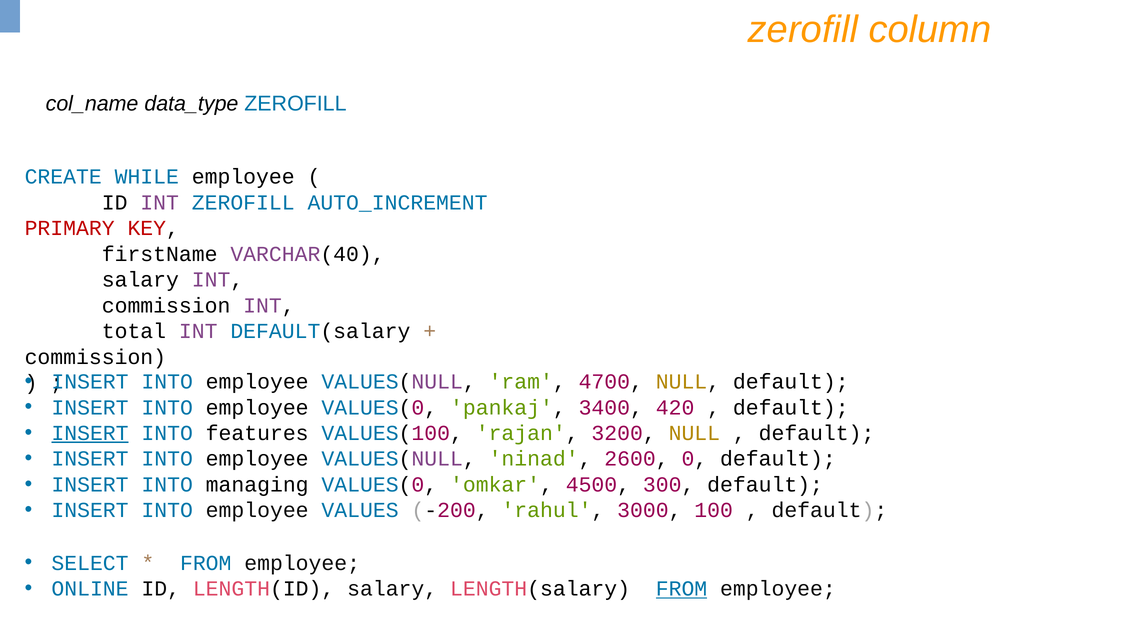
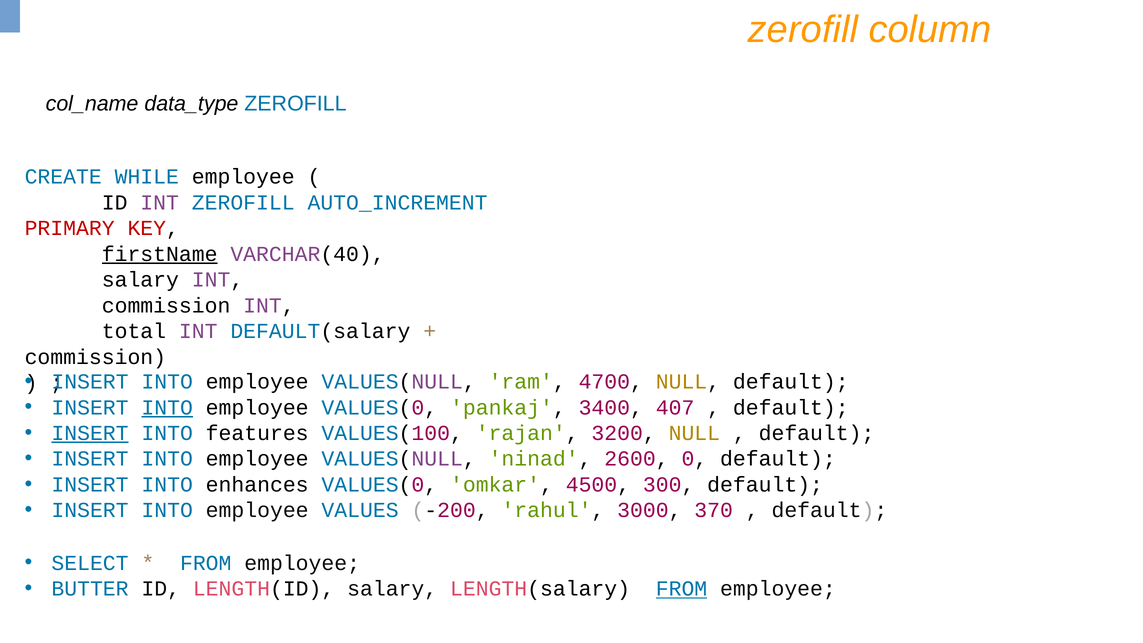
firstName underline: none -> present
INTO at (167, 407) underline: none -> present
420: 420 -> 407
managing: managing -> enhances
100: 100 -> 370
ONLINE: ONLINE -> BUTTER
